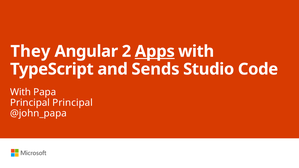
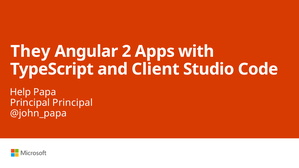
Apps underline: present -> none
Sends: Sends -> Client
With at (20, 92): With -> Help
